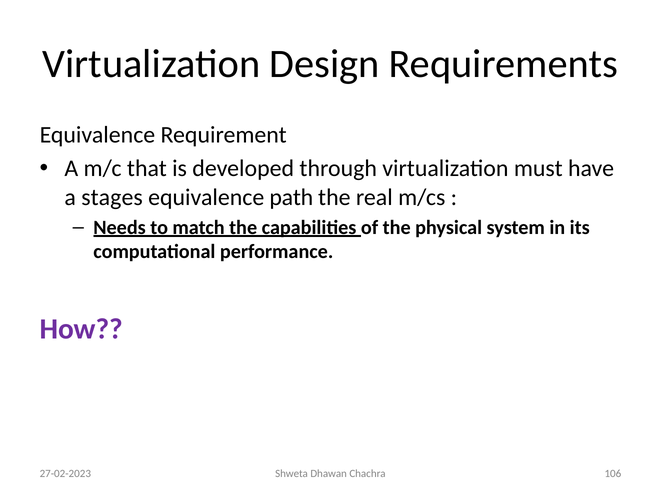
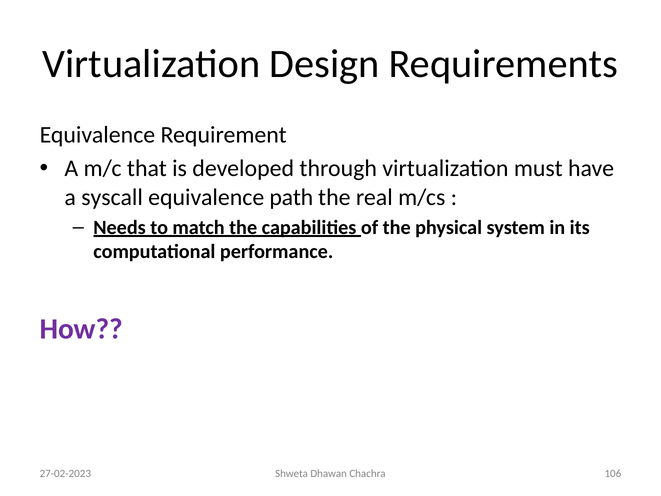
stages: stages -> syscall
